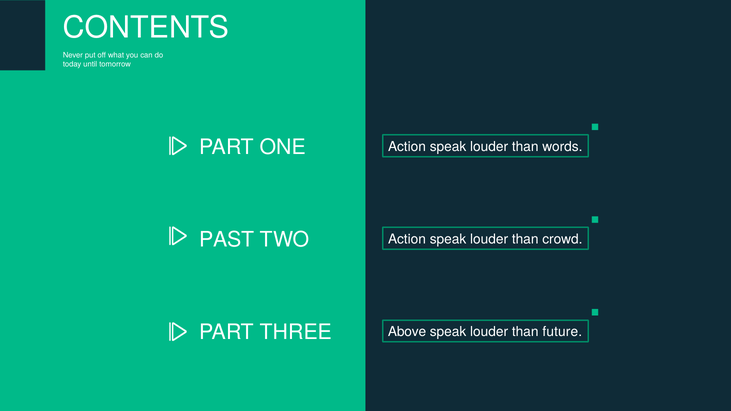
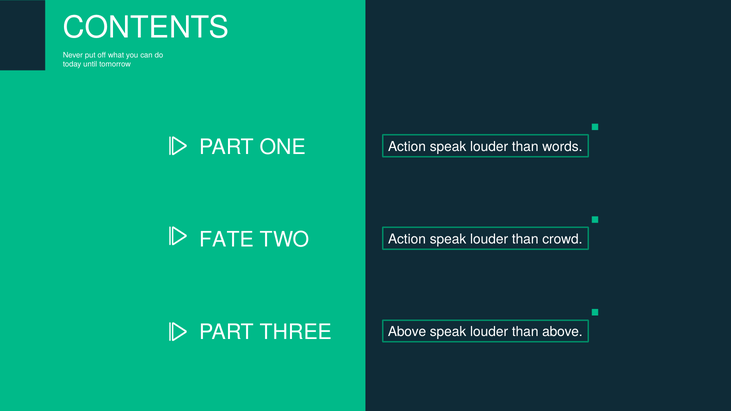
PAST: PAST -> FATE
than future: future -> above
